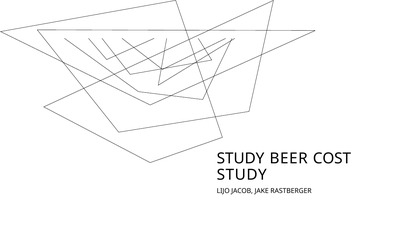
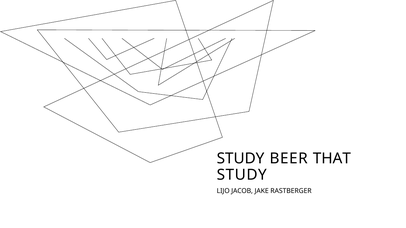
COST: COST -> THAT
